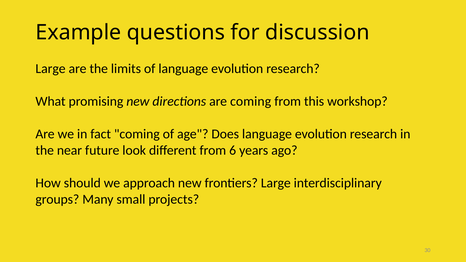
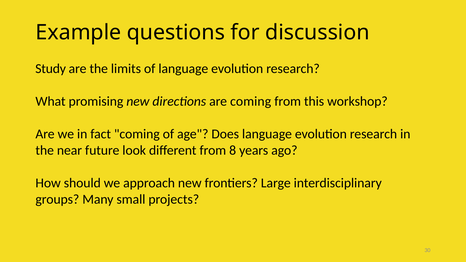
Large at (51, 69): Large -> Study
6: 6 -> 8
